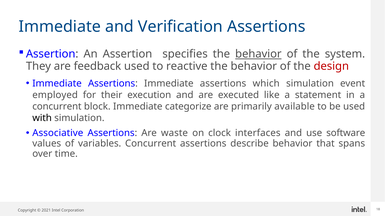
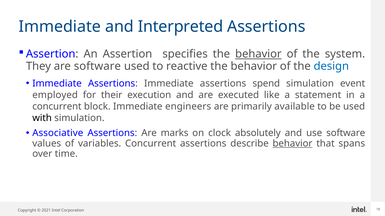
Verification: Verification -> Interpreted
are feedback: feedback -> software
design colour: red -> blue
which: which -> spend
categorize: categorize -> engineers
waste: waste -> marks
interfaces: interfaces -> absolutely
behavior at (293, 144) underline: none -> present
